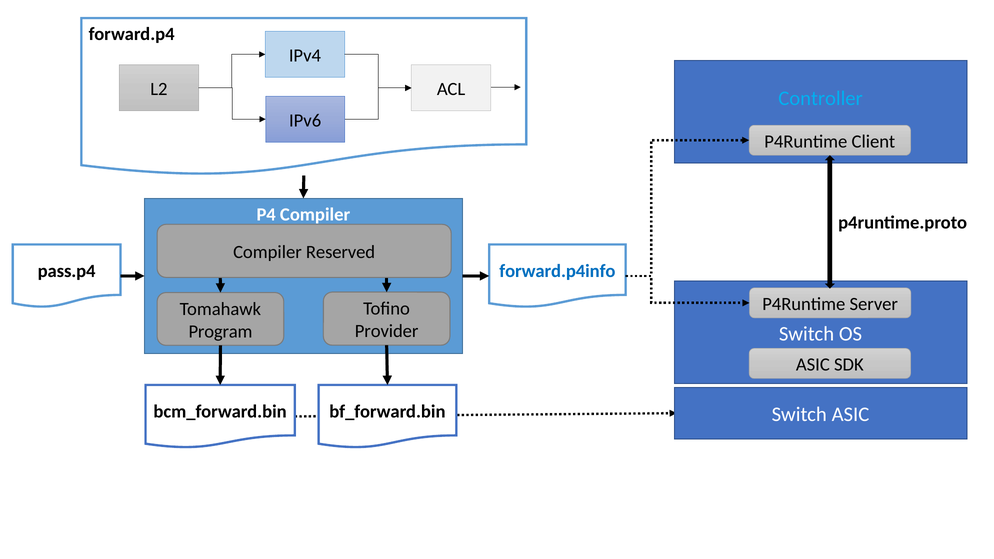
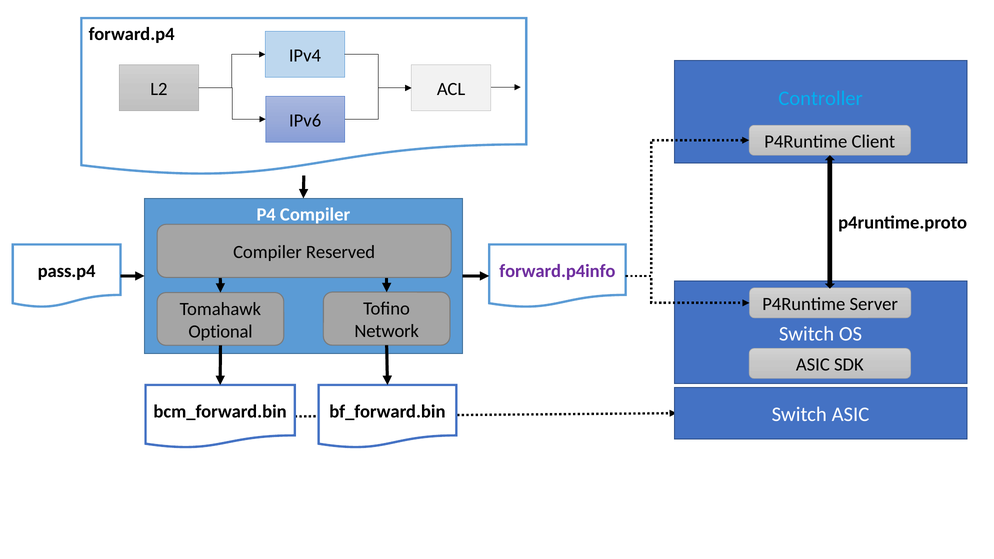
forward.p4info colour: blue -> purple
Provider: Provider -> Network
Program: Program -> Optional
